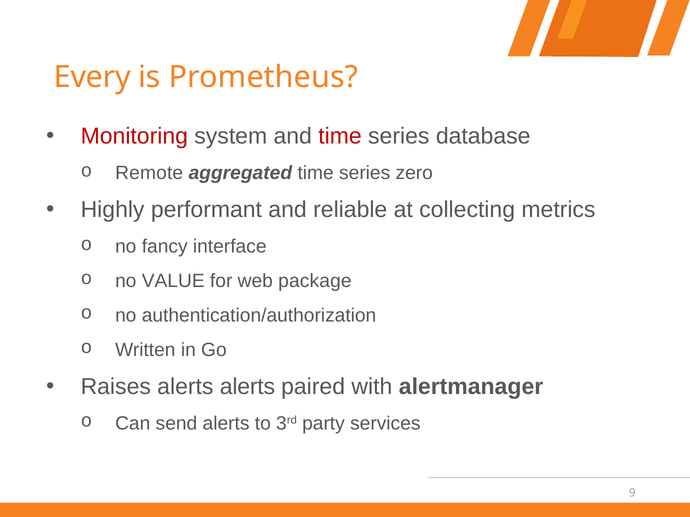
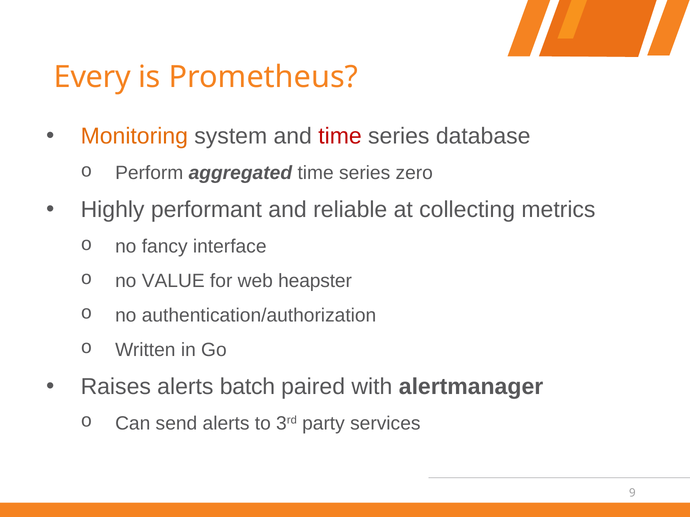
Monitoring colour: red -> orange
Remote: Remote -> Perform
package: package -> heapster
alerts alerts: alerts -> batch
